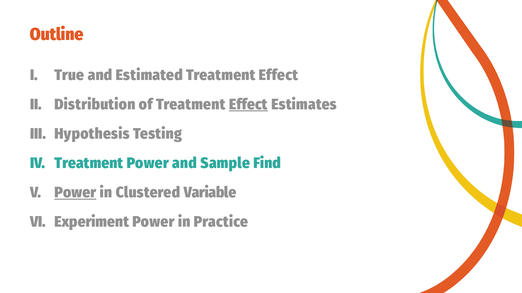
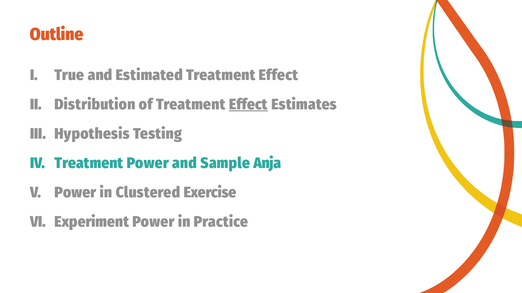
Find: Find -> Anja
Power at (75, 193) underline: present -> none
Variable: Variable -> Exercise
